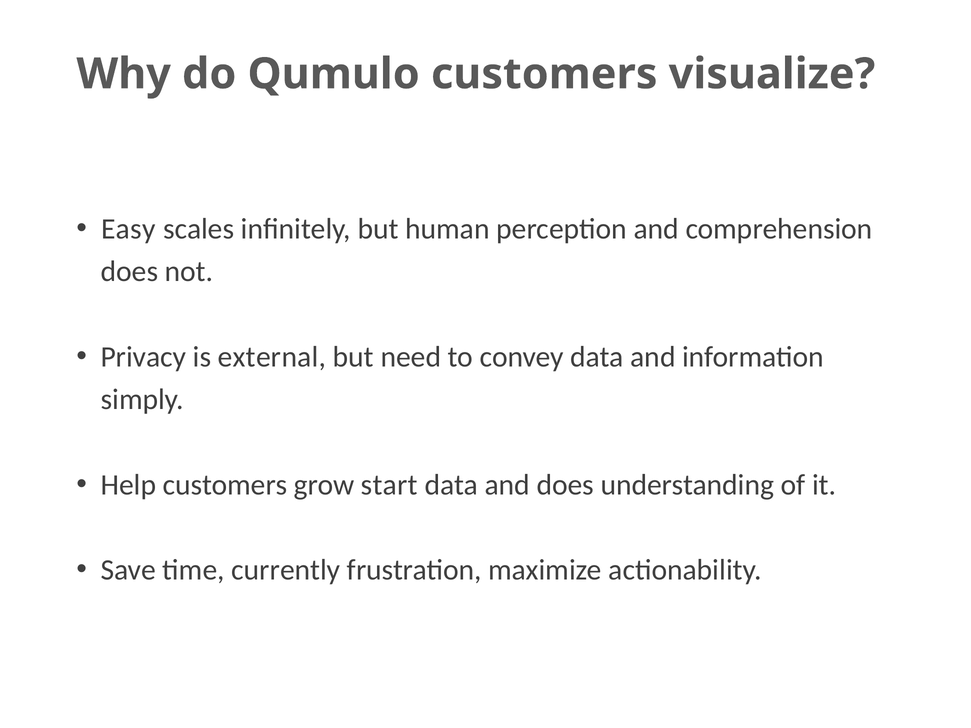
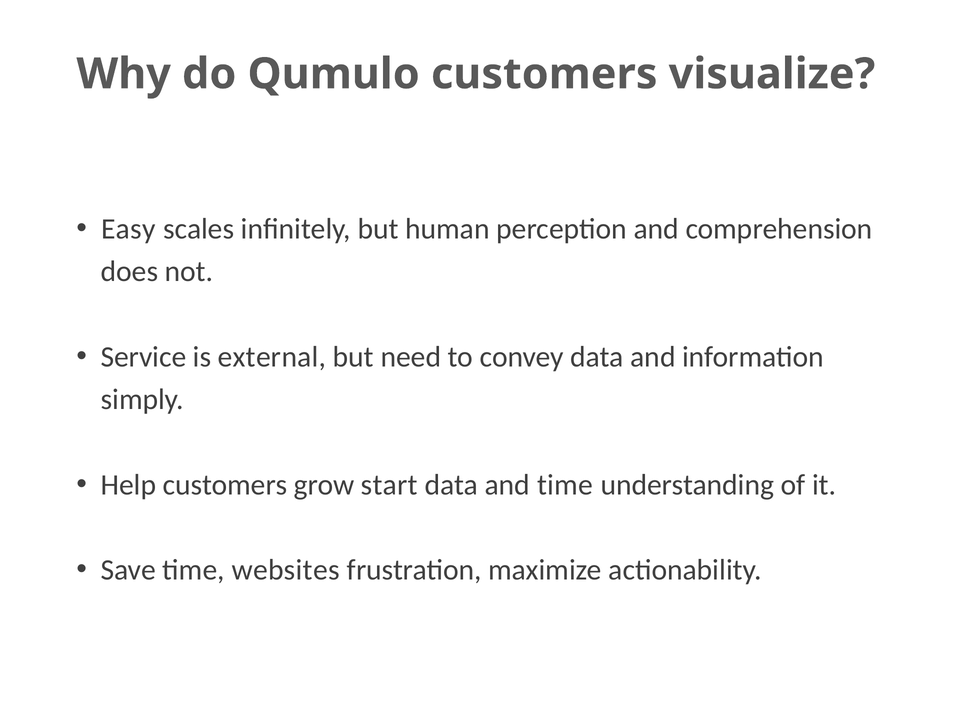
Privacy: Privacy -> Service
and does: does -> time
currently: currently -> websites
